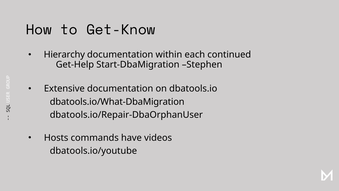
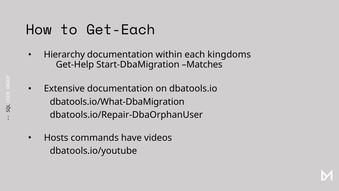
Get-Know: Get-Know -> Get-Each
continued: continued -> kingdoms
Stephen: Stephen -> Matches
